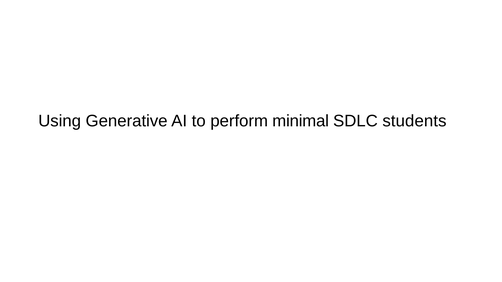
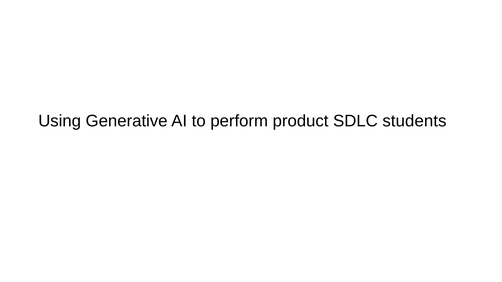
minimal: minimal -> product
